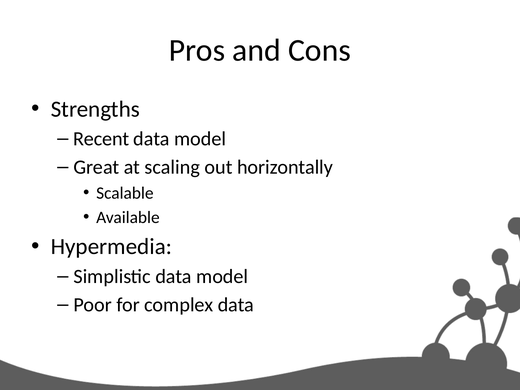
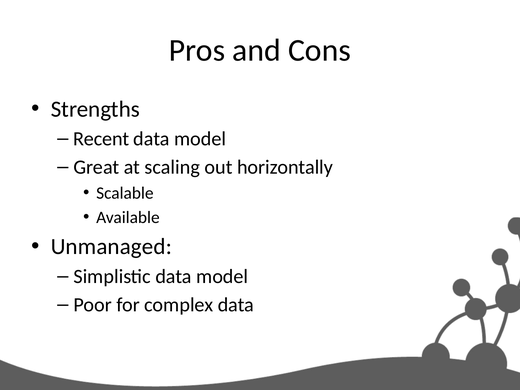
Hypermedia: Hypermedia -> Unmanaged
